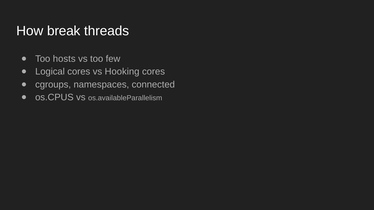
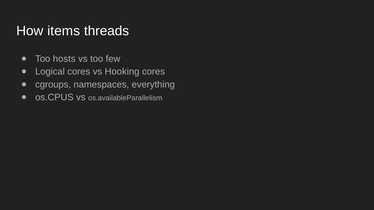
break: break -> items
connected: connected -> everything
